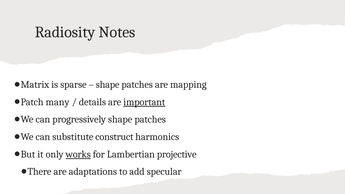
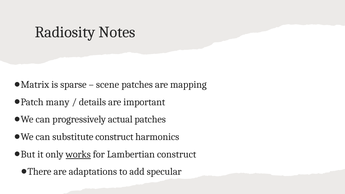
shape at (108, 85): shape -> scene
important underline: present -> none
progressively shape: shape -> actual
Lambertian projective: projective -> construct
